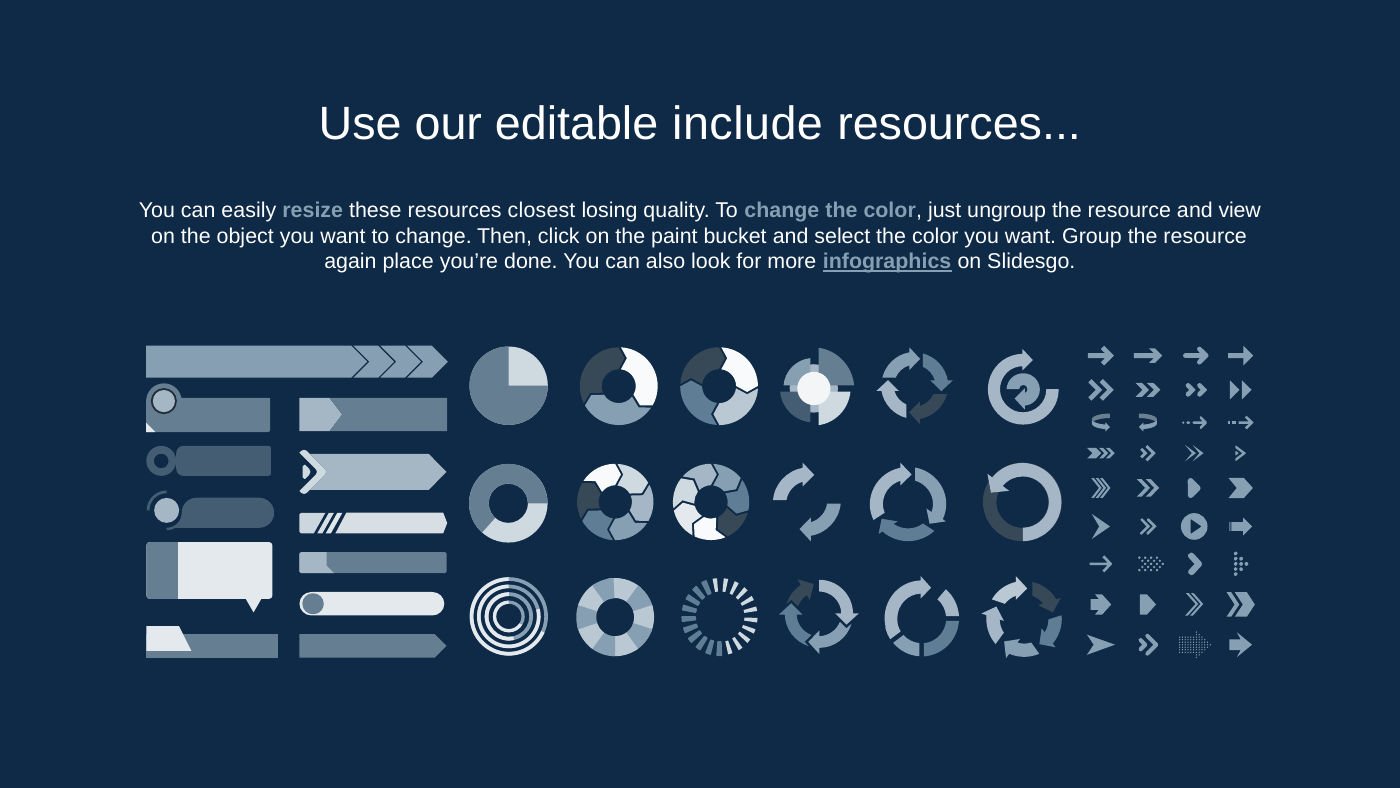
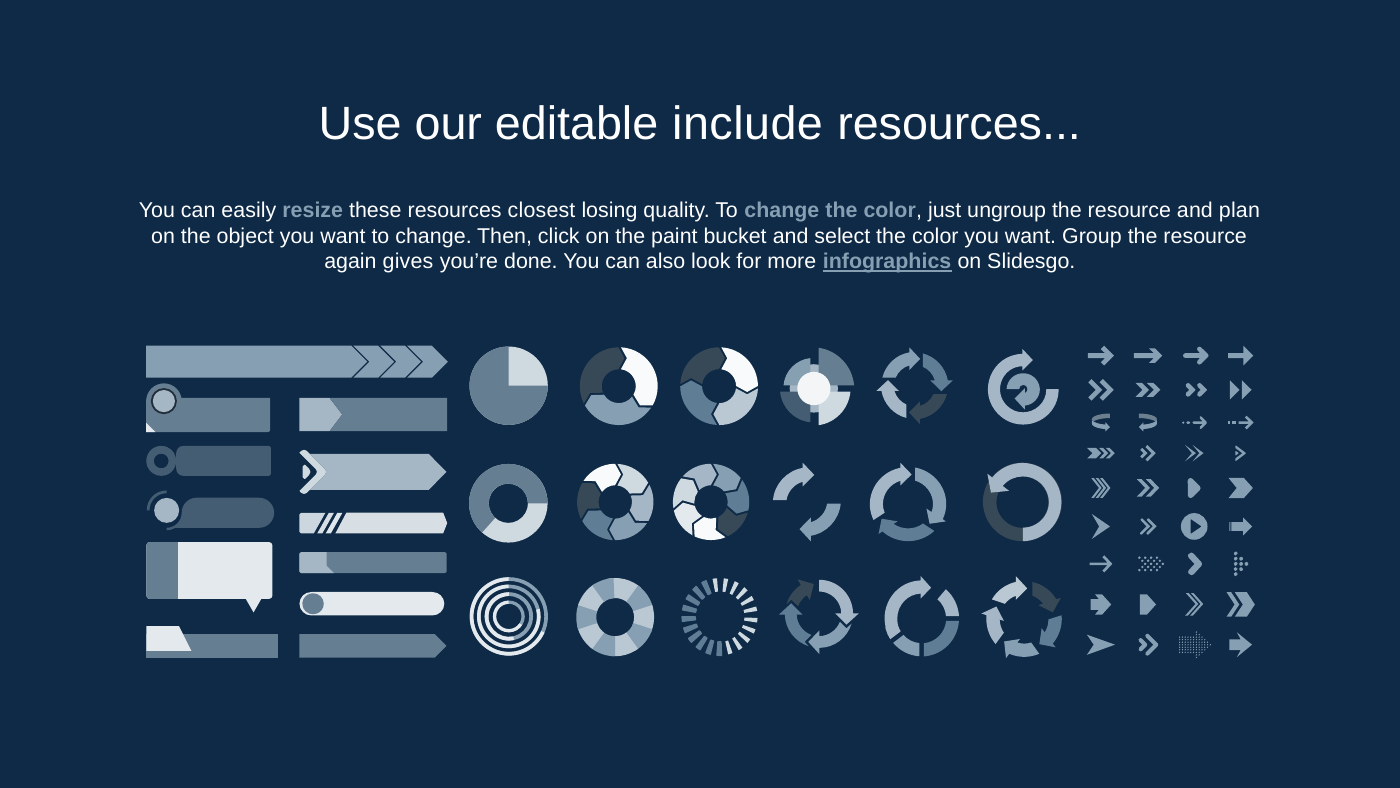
view: view -> plan
place: place -> gives
